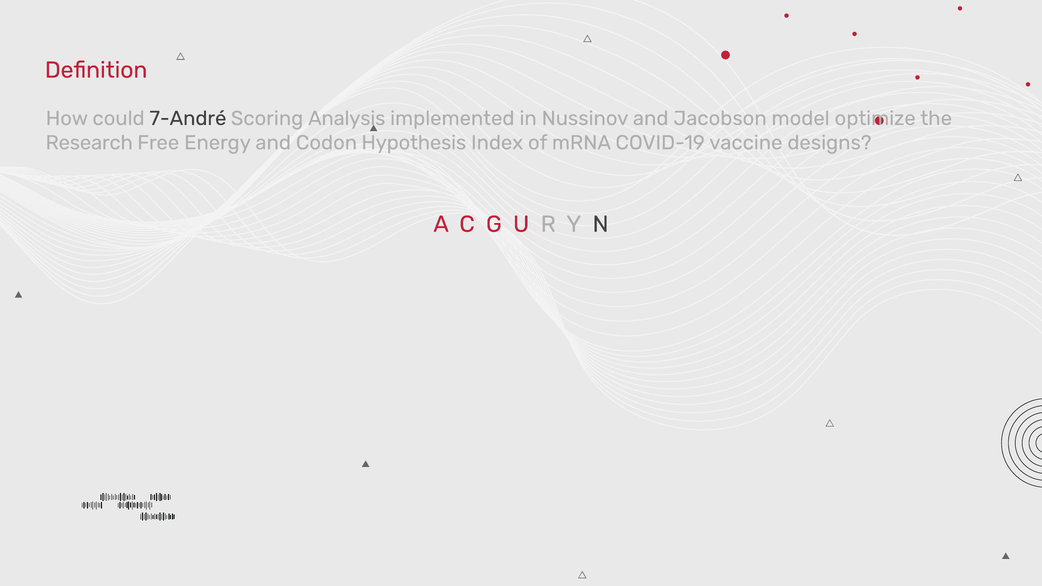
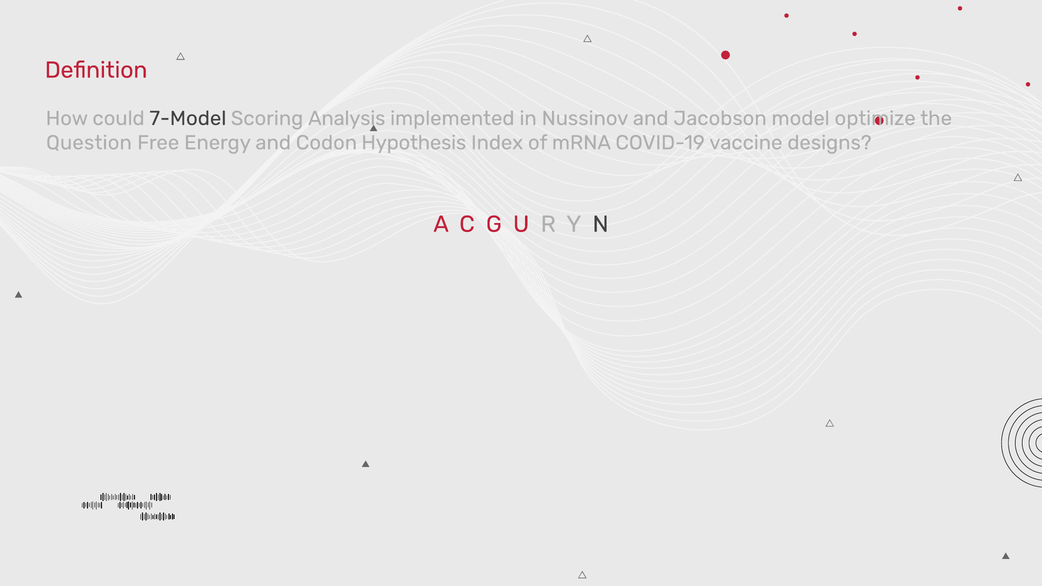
7-André: 7-André -> 7-Model
Research: Research -> Question
